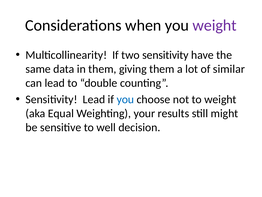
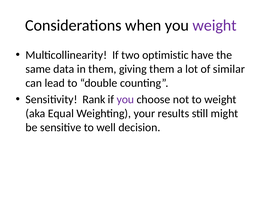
two sensitivity: sensitivity -> optimistic
Sensitivity Lead: Lead -> Rank
you at (125, 99) colour: blue -> purple
